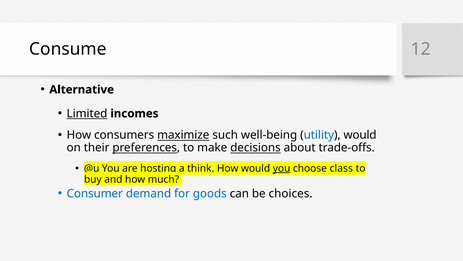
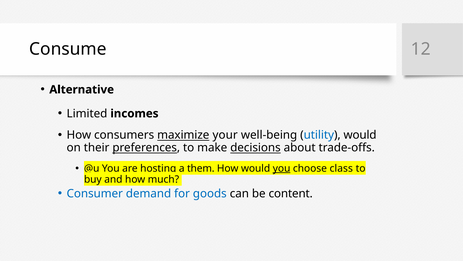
Limited underline: present -> none
such: such -> your
think: think -> them
choices: choices -> content
